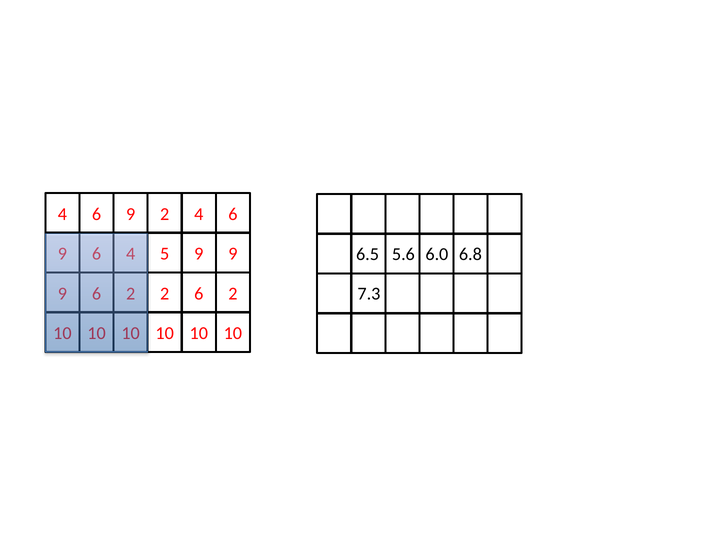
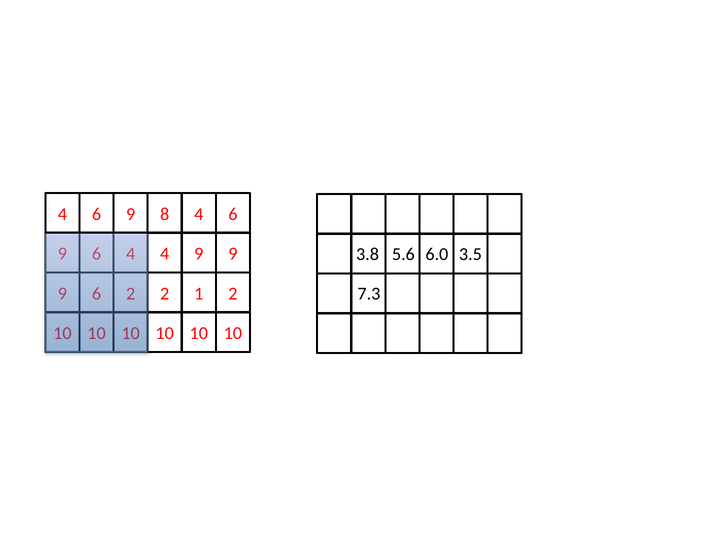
6 9 2: 2 -> 8
5 at (165, 254): 5 -> 4
6.5: 6.5 -> 3.8
6.8: 6.8 -> 3.5
2 6: 6 -> 1
